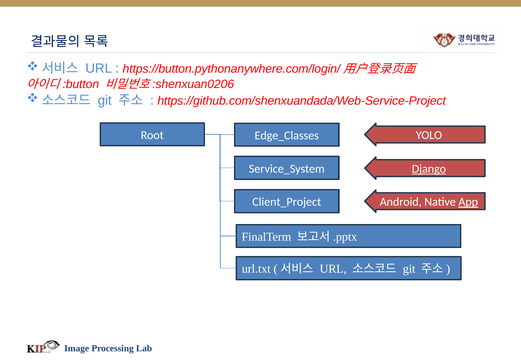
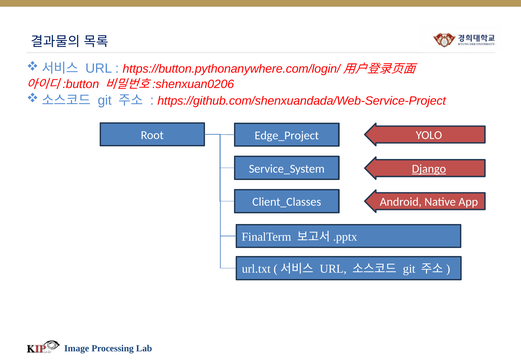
Edge_Classes: Edge_Classes -> Edge_Project
Client_Project: Client_Project -> Client_Classes
App underline: present -> none
